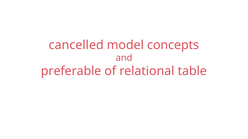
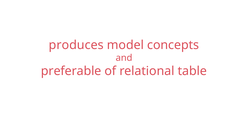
cancelled: cancelled -> produces
